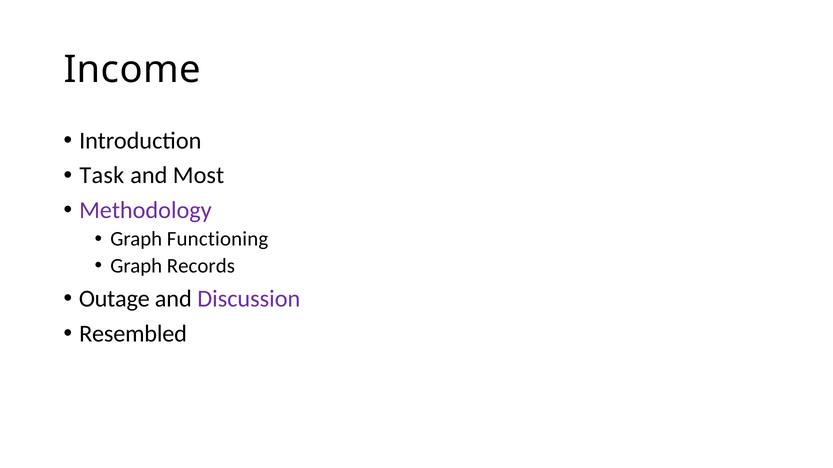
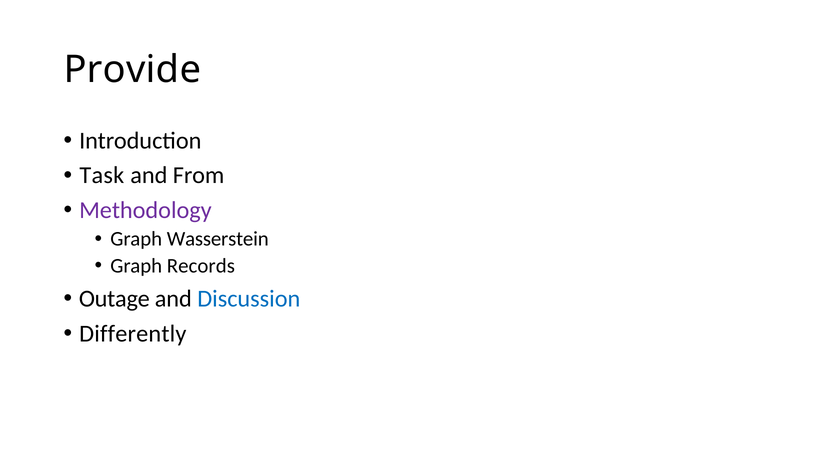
Income: Income -> Provide
Most: Most -> From
Functioning: Functioning -> Wasserstein
Discussion colour: purple -> blue
Resembled: Resembled -> Differently
